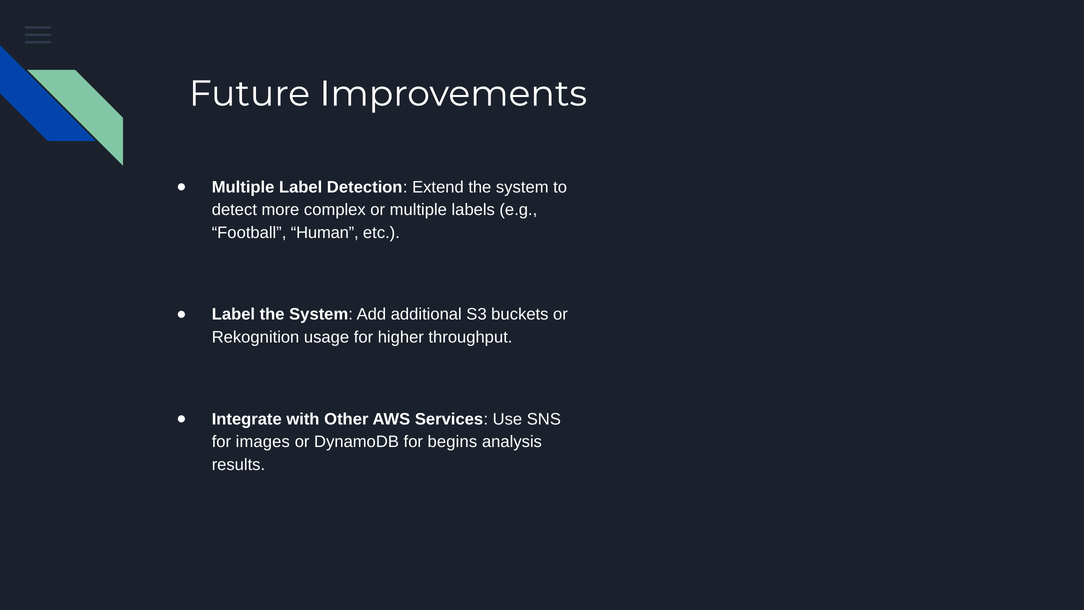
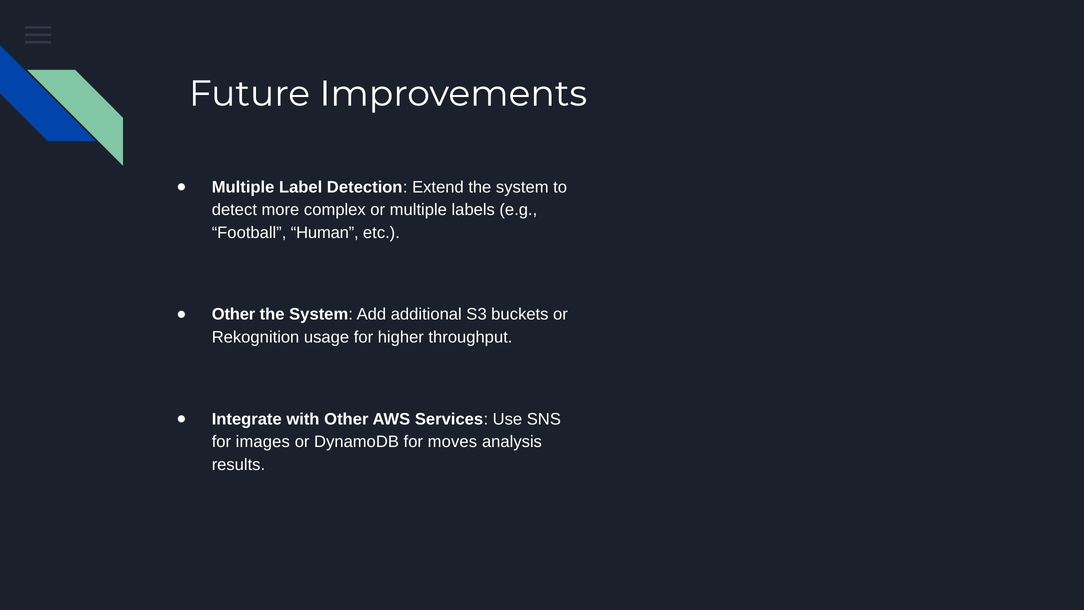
Label at (233, 314): Label -> Other
begins: begins -> moves
